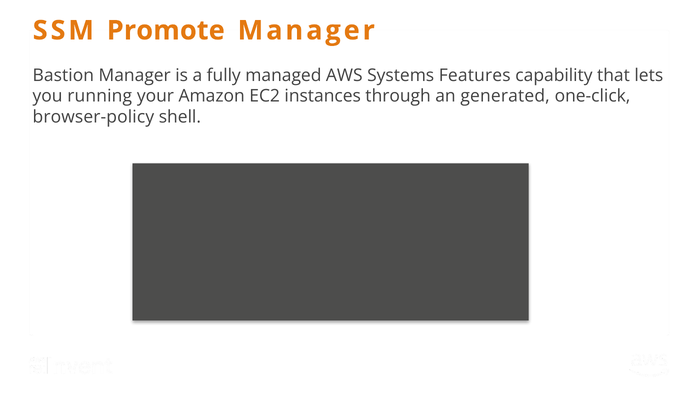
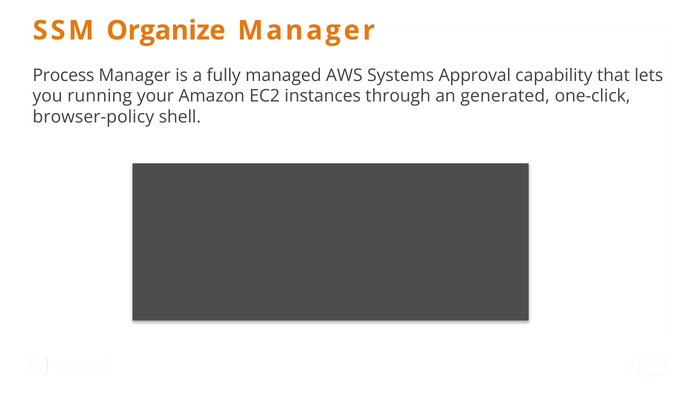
Promote: Promote -> Organize
Bastion: Bastion -> Process
Features: Features -> Approval
